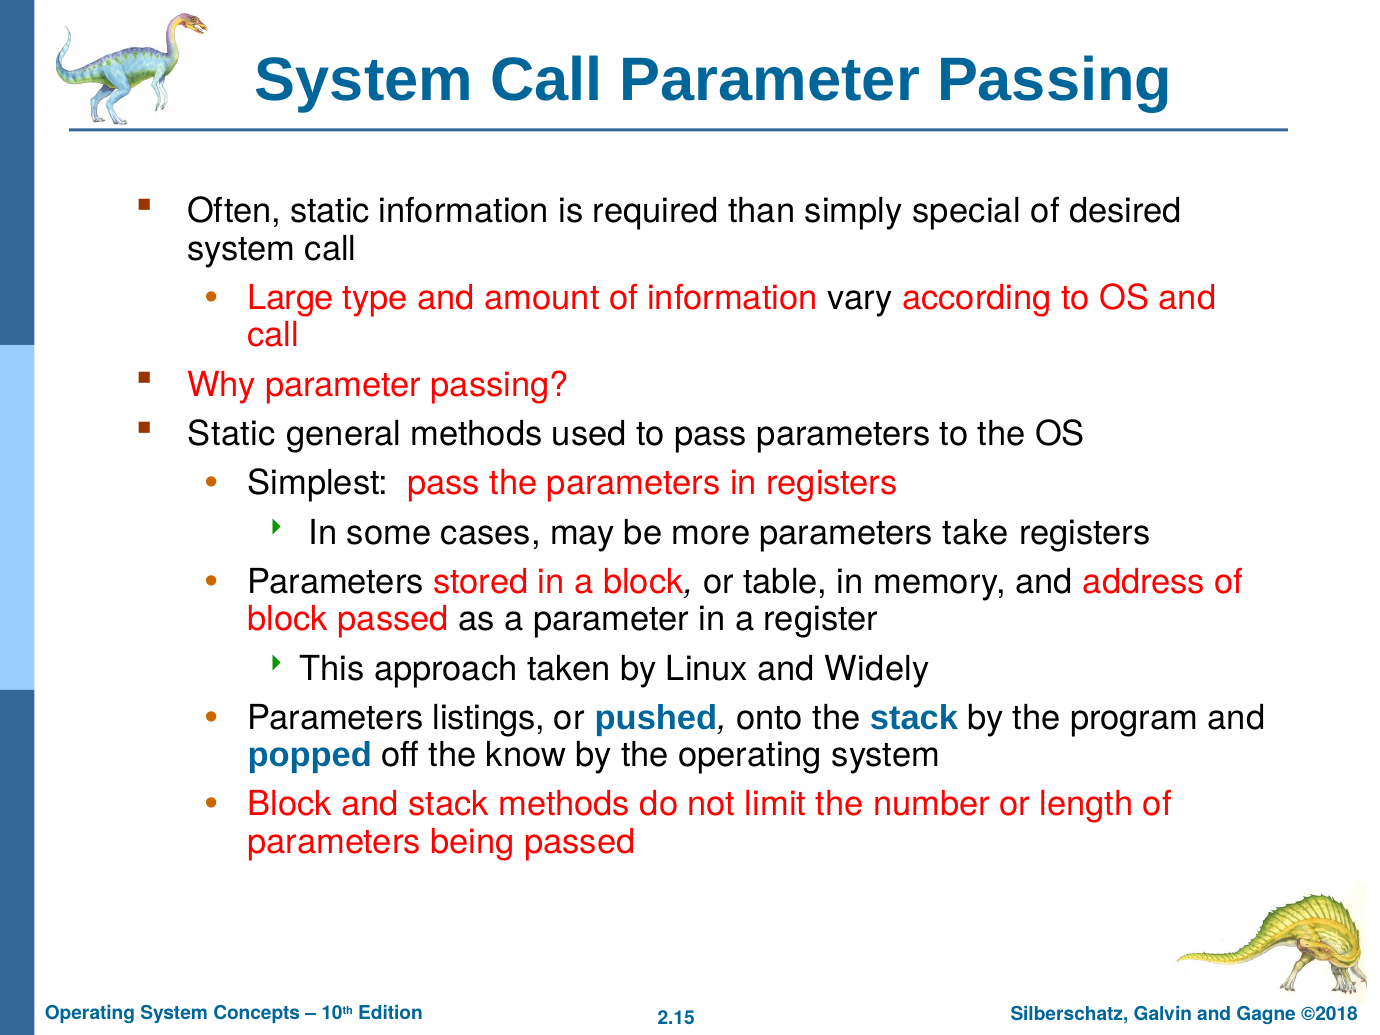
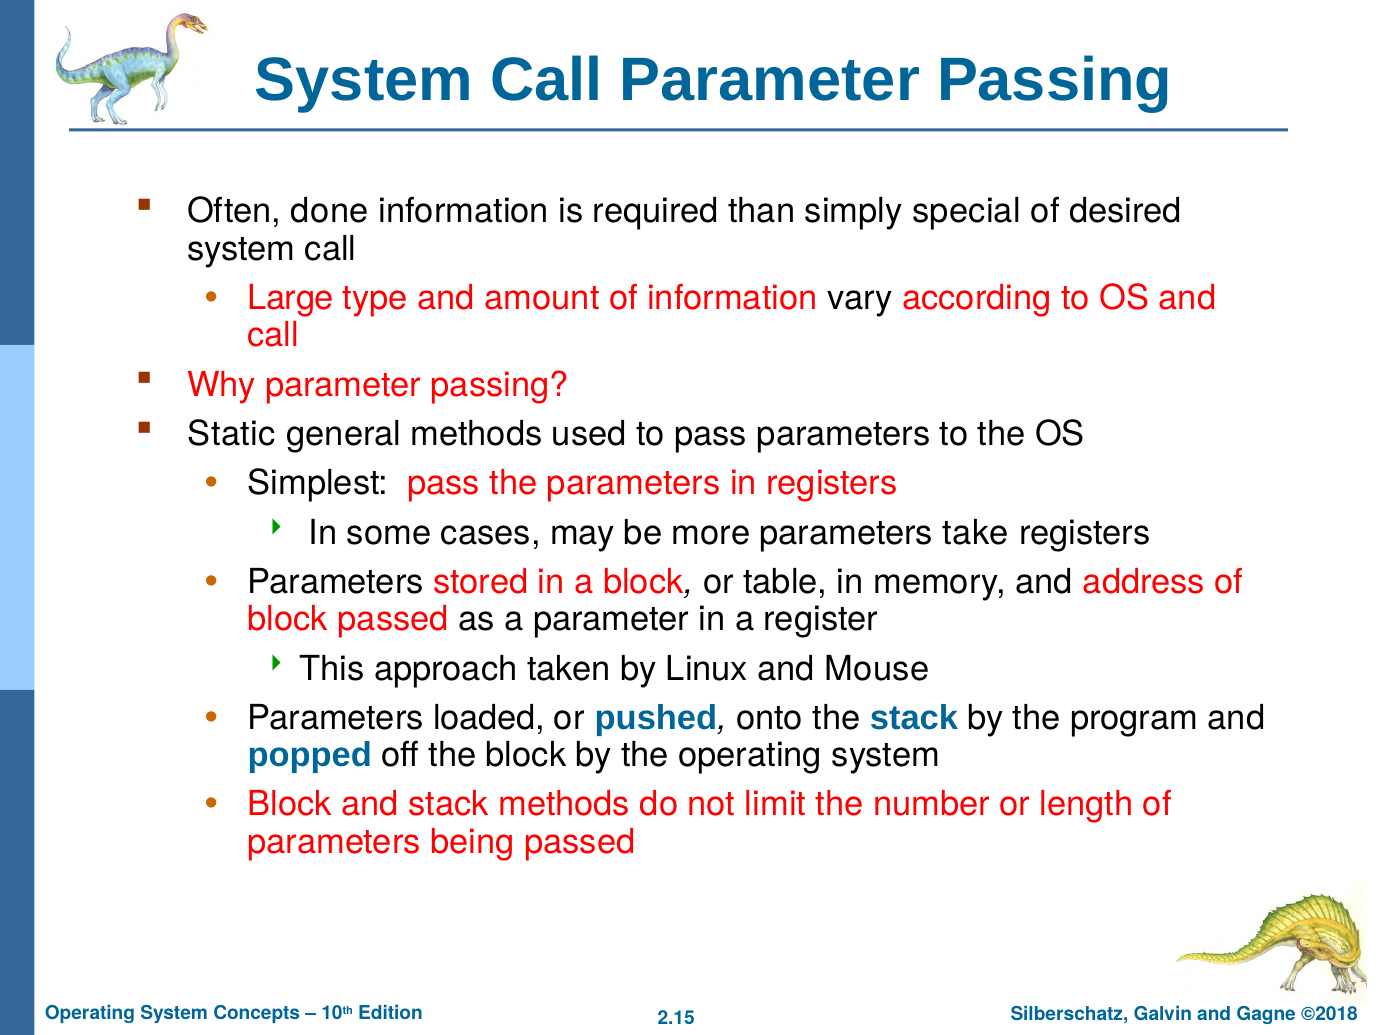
Often static: static -> done
Widely: Widely -> Mouse
listings: listings -> loaded
the know: know -> block
